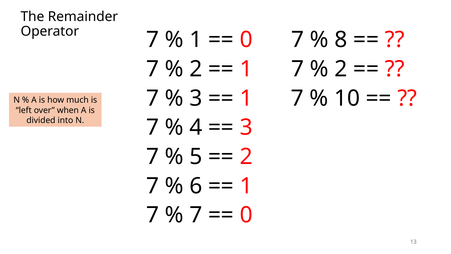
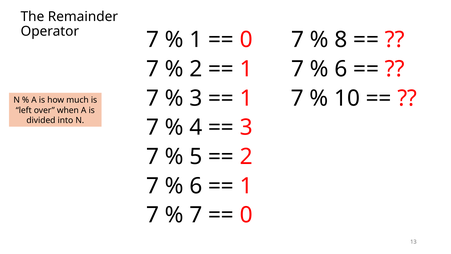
2 at (341, 69): 2 -> 6
